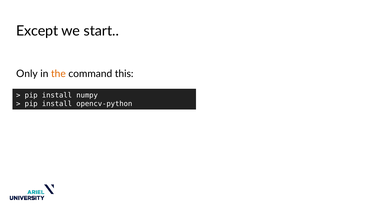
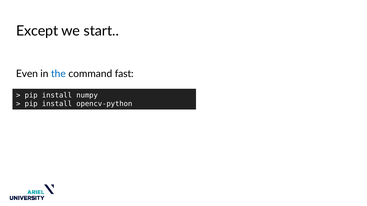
Only: Only -> Even
the colour: orange -> blue
this: this -> fast
